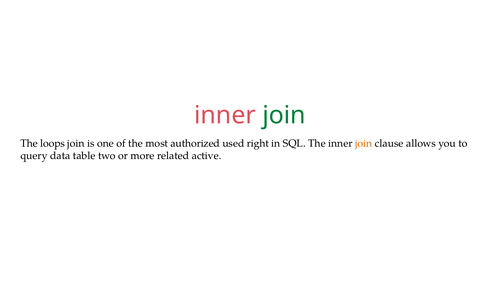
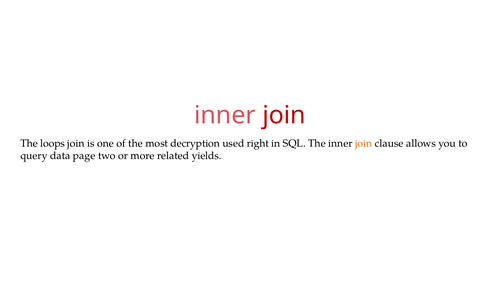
join at (284, 115) colour: green -> red
authorized: authorized -> decryption
table: table -> page
active: active -> yields
